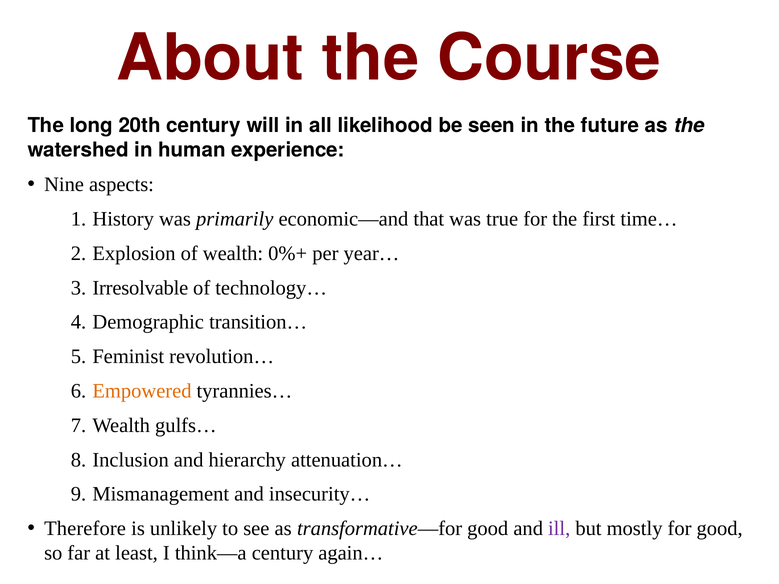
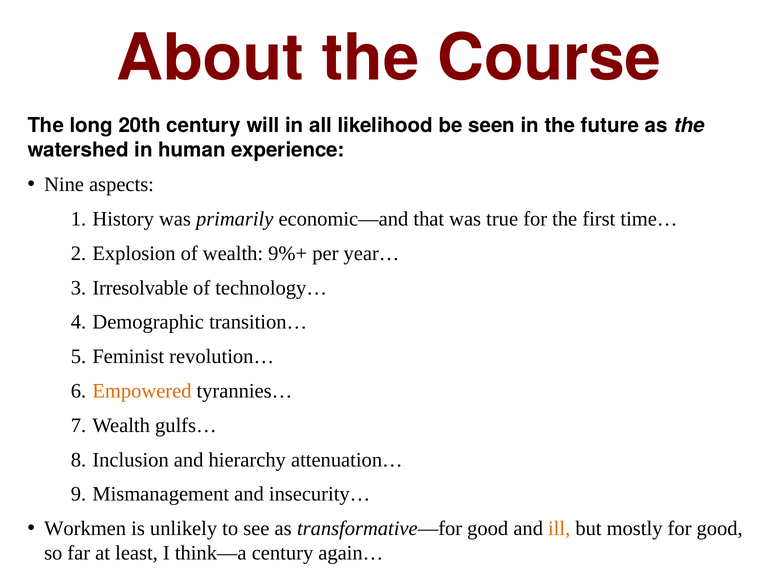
0%+: 0%+ -> 9%+
Therefore: Therefore -> Workmen
ill colour: purple -> orange
